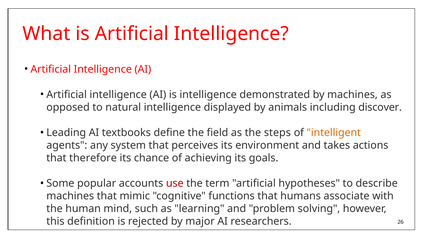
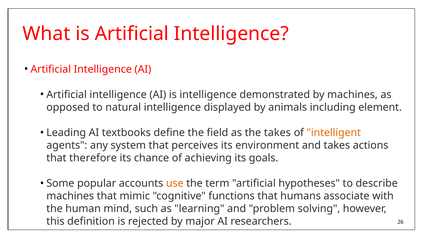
discover: discover -> element
the steps: steps -> takes
use colour: red -> orange
